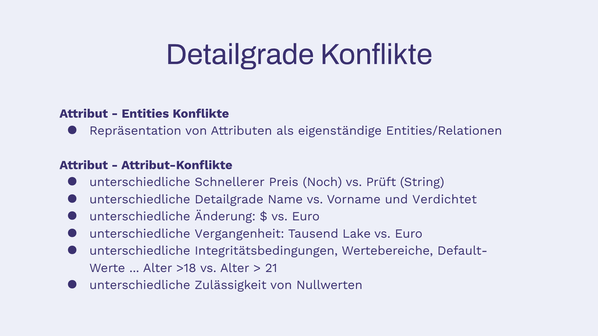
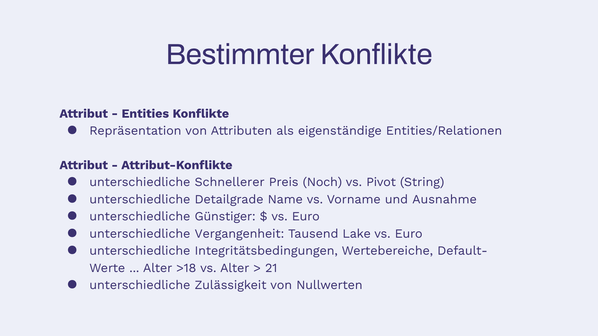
Detailgrade at (240, 55): Detailgrade -> Bestimmter
Prüft: Prüft -> Pivot
Verdichtet: Verdichtet -> Ausnahme
Änderung: Änderung -> Günstiger
